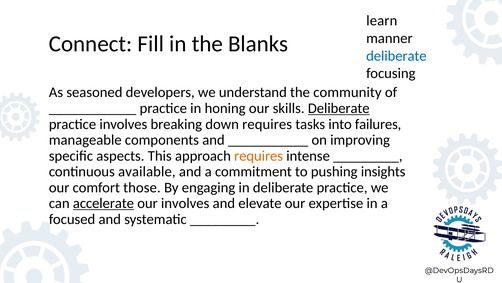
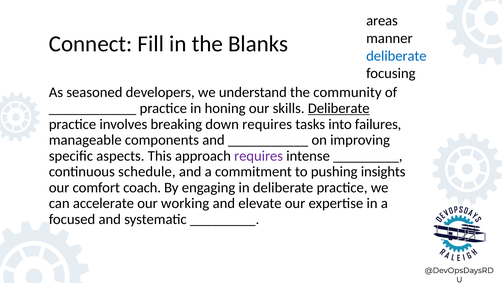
learn: learn -> areas
requires at (259, 156) colour: orange -> purple
available: available -> schedule
those: those -> coach
accelerate underline: present -> none
our involves: involves -> working
